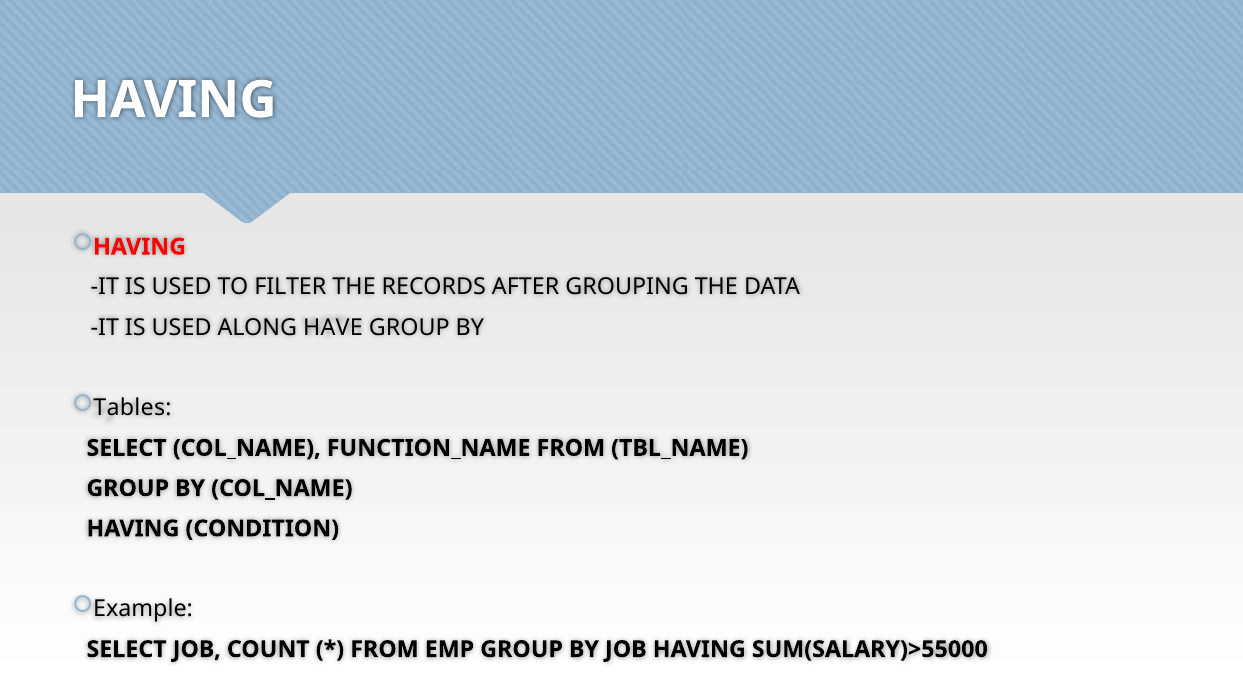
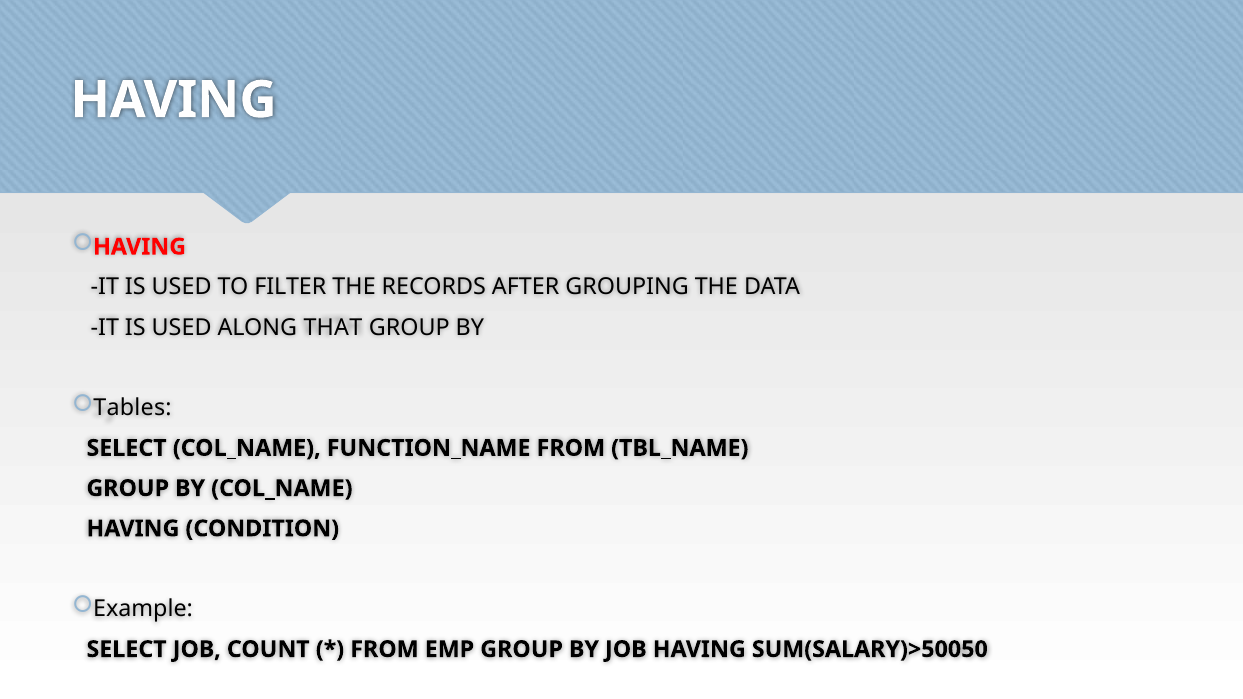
HAVE: HAVE -> THAT
SUM(SALARY)>55000: SUM(SALARY)>55000 -> SUM(SALARY)>50050
